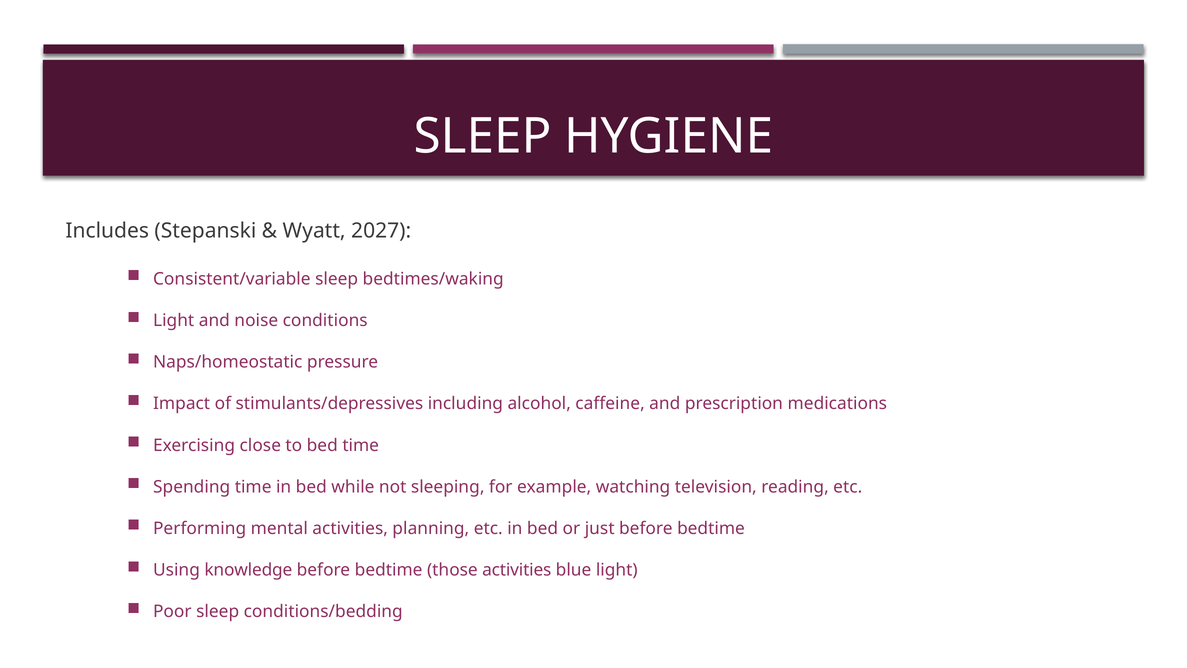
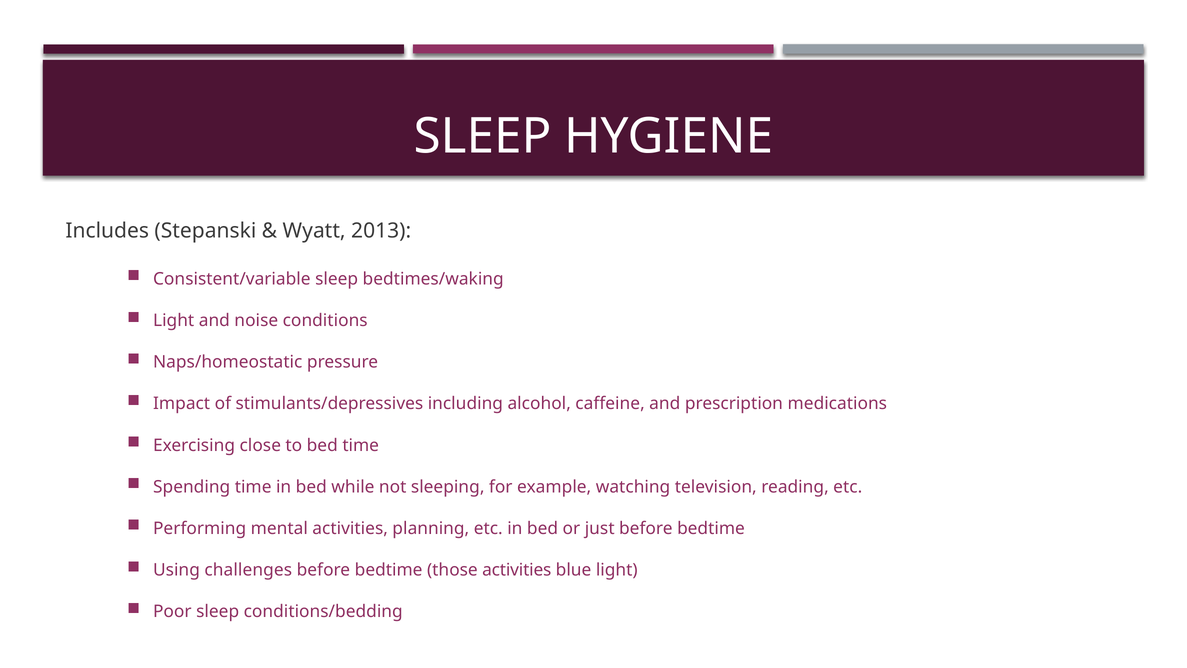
2027: 2027 -> 2013
knowledge: knowledge -> challenges
